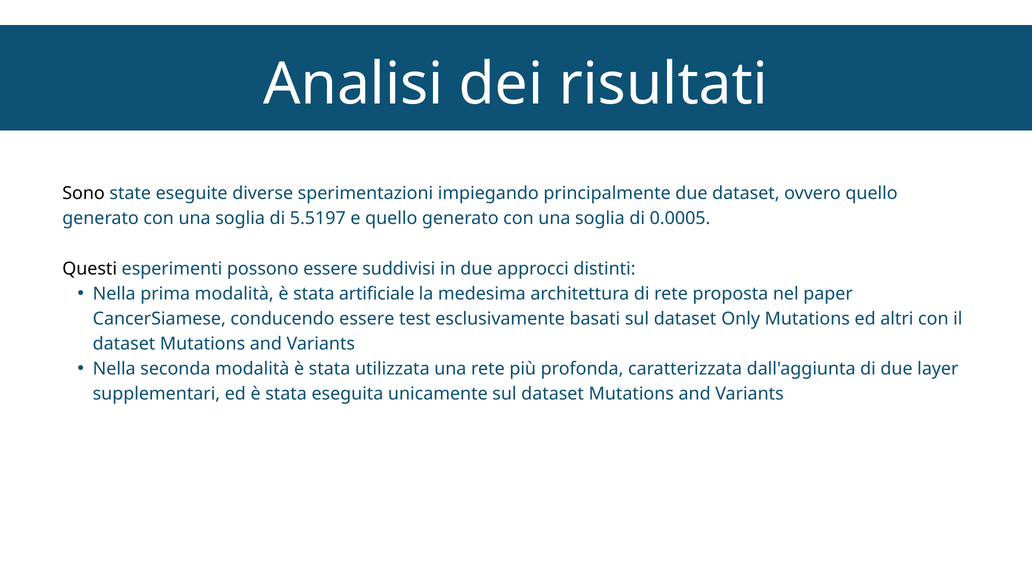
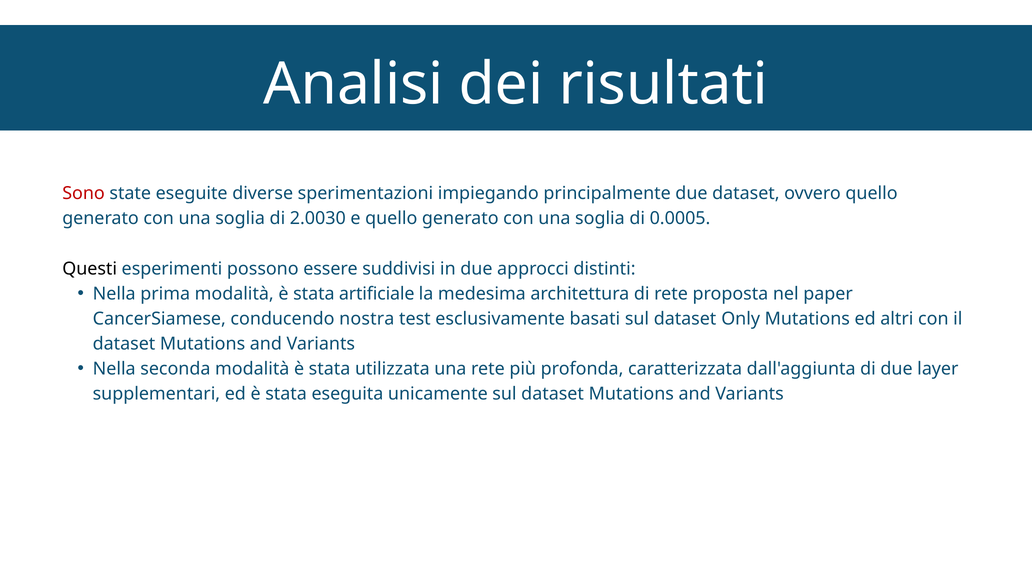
Sono colour: black -> red
5.5197: 5.5197 -> 2.0030
conducendo essere: essere -> nostra
